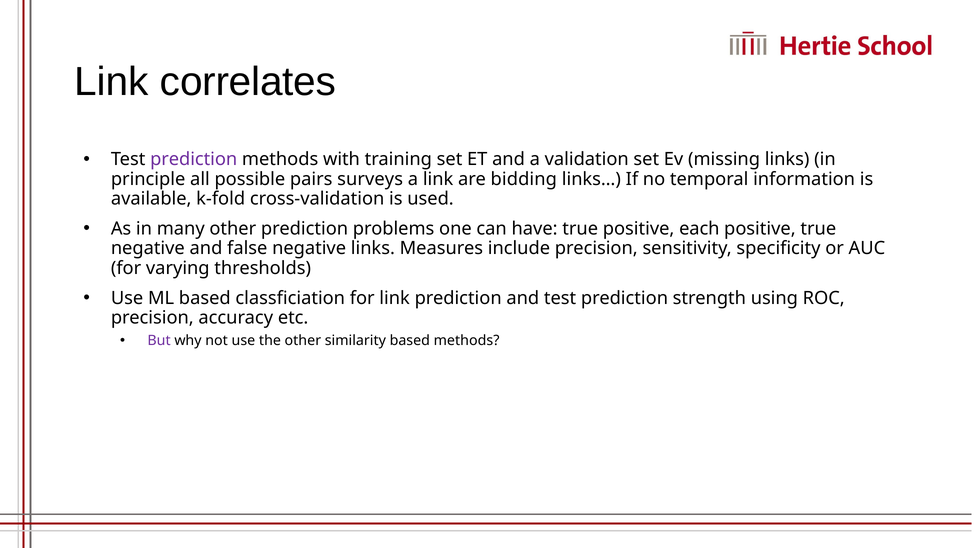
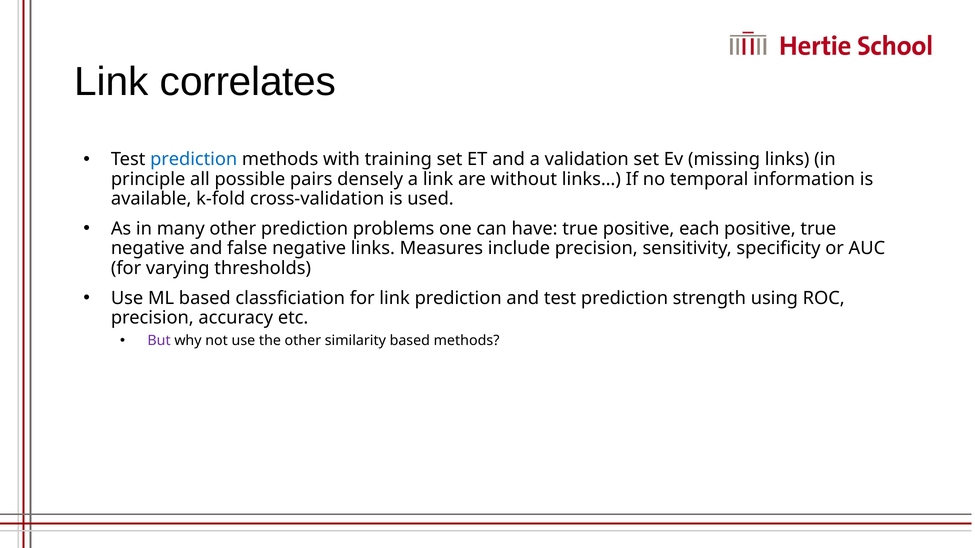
prediction at (194, 159) colour: purple -> blue
surveys: surveys -> densely
bidding: bidding -> without
